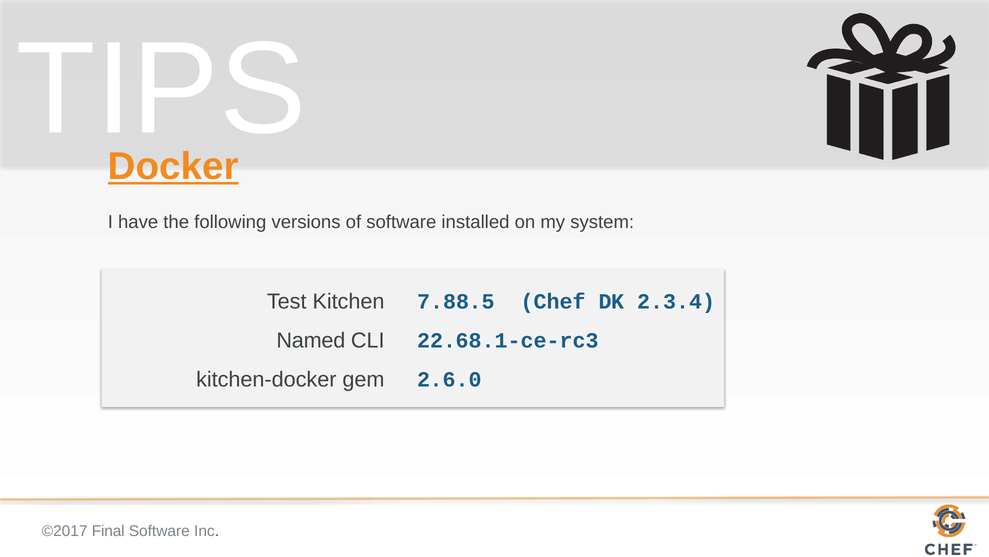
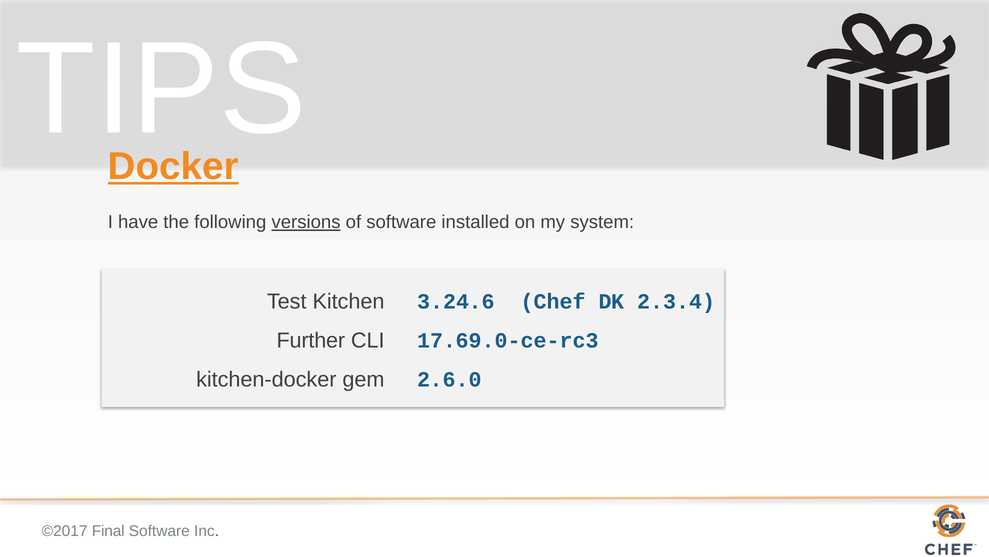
versions underline: none -> present
7.88.5: 7.88.5 -> 3.24.6
Named: Named -> Further
22.68.1-ce-rc3: 22.68.1-ce-rc3 -> 17.69.0-ce-rc3
